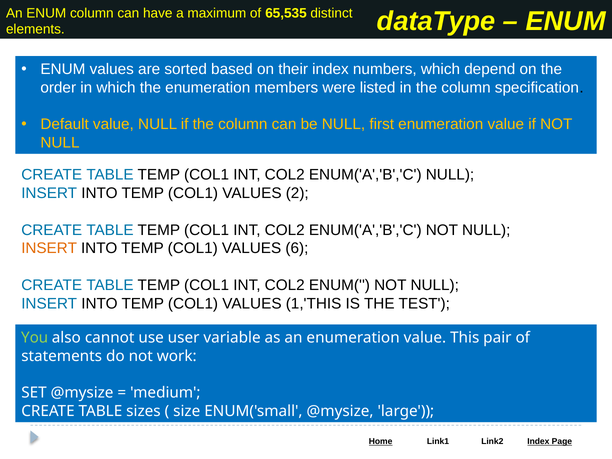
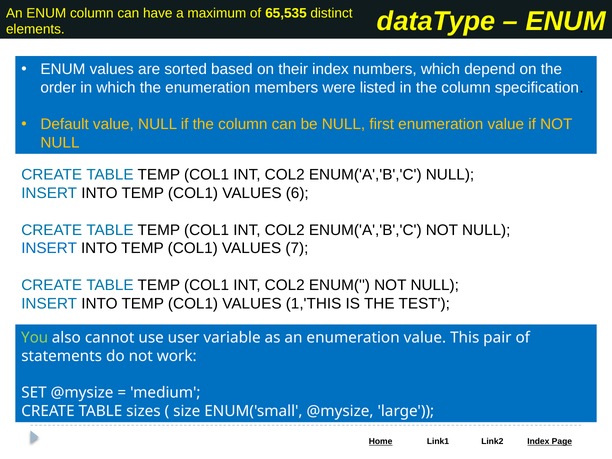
2: 2 -> 6
INSERT at (49, 248) colour: orange -> blue
6: 6 -> 7
